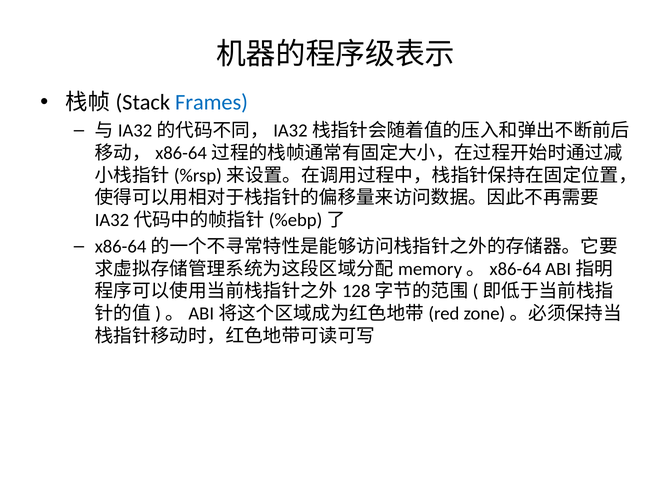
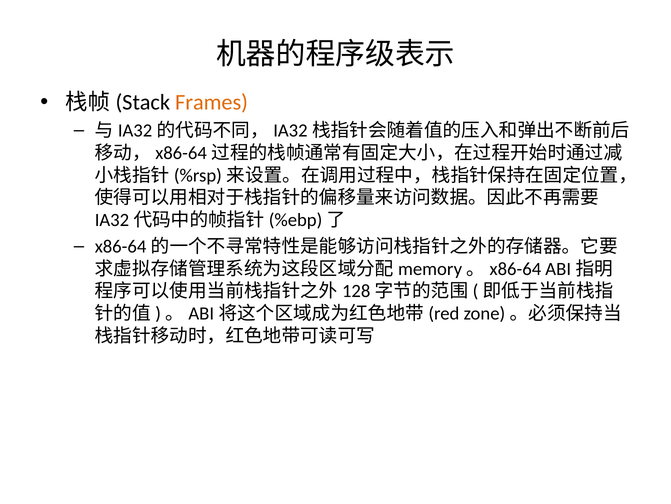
Frames colour: blue -> orange
